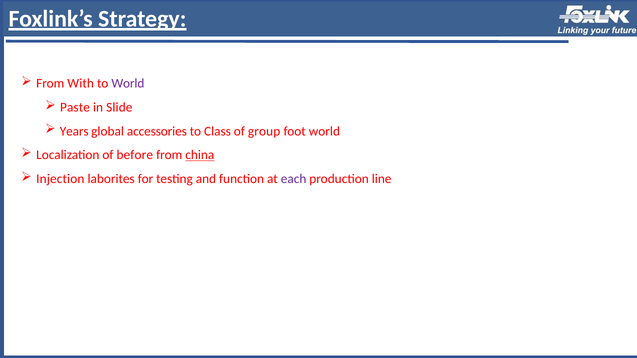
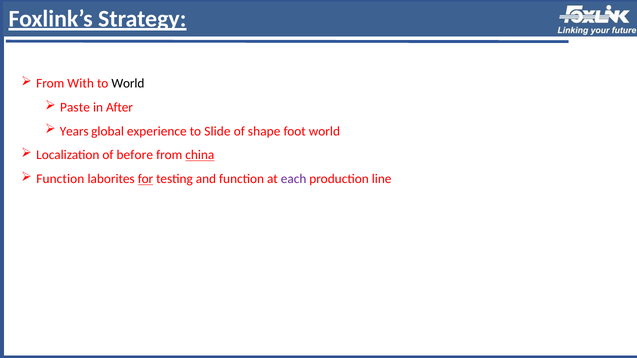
World at (128, 84) colour: purple -> black
Slide: Slide -> After
accessories: accessories -> experience
Class: Class -> Slide
group: group -> shape
Injection at (60, 179): Injection -> Function
for underline: none -> present
